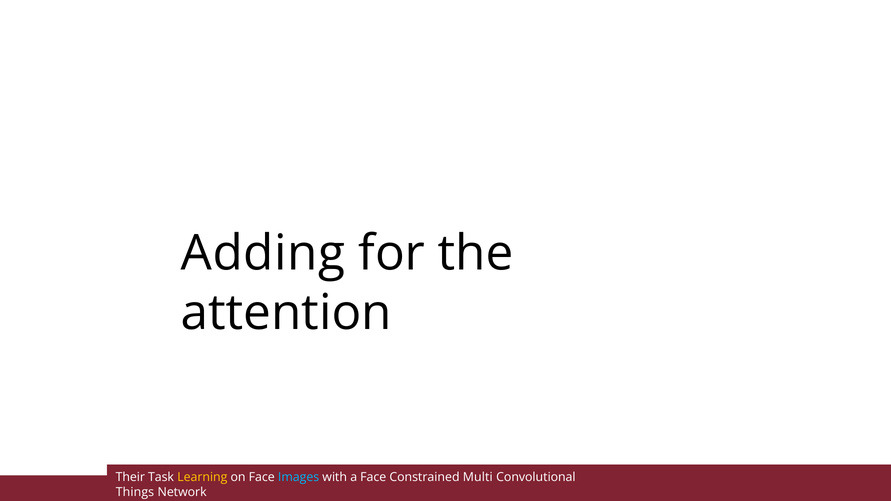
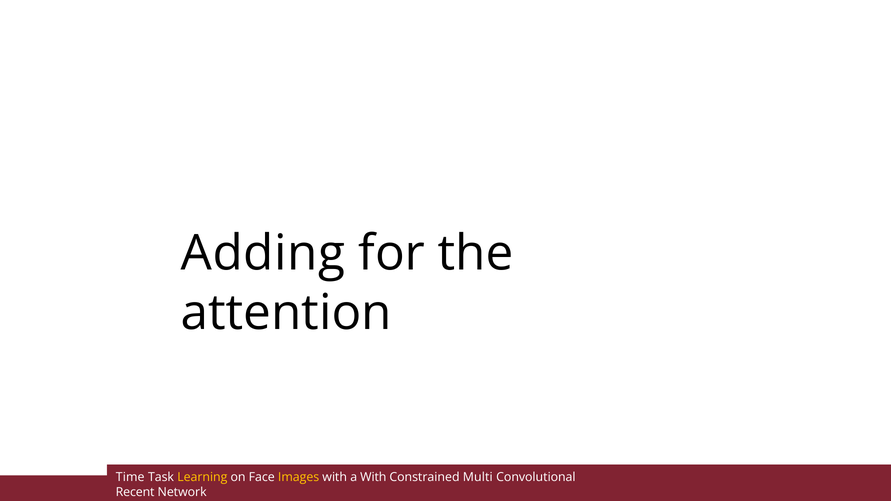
Their: Their -> Time
Images colour: light blue -> yellow
a Face: Face -> With
Things: Things -> Recent
